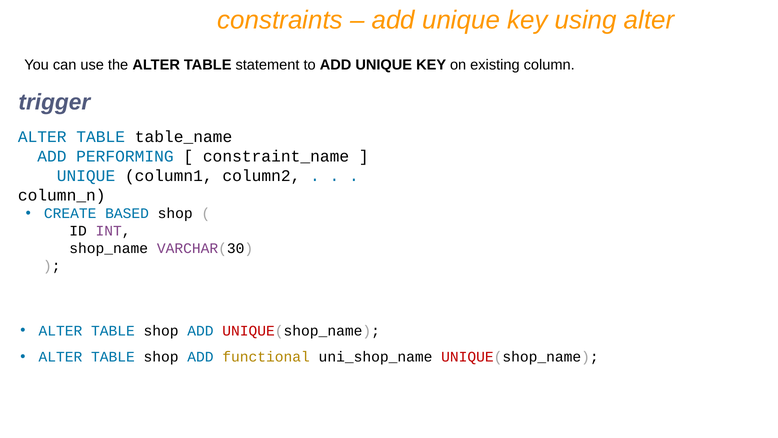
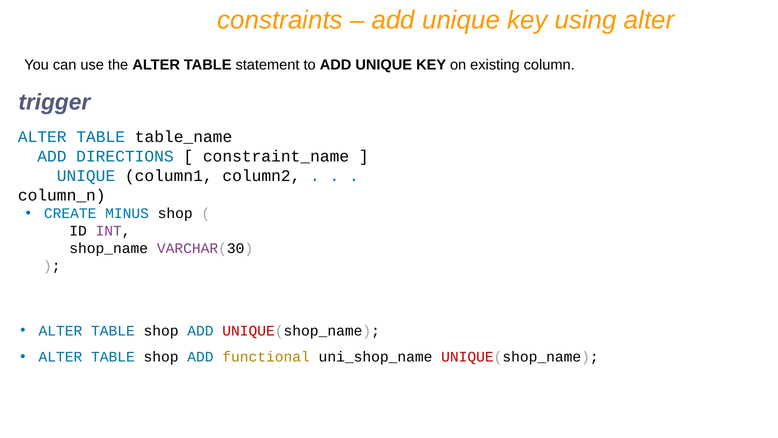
PERFORMING: PERFORMING -> DIRECTIONS
BASED: BASED -> MINUS
